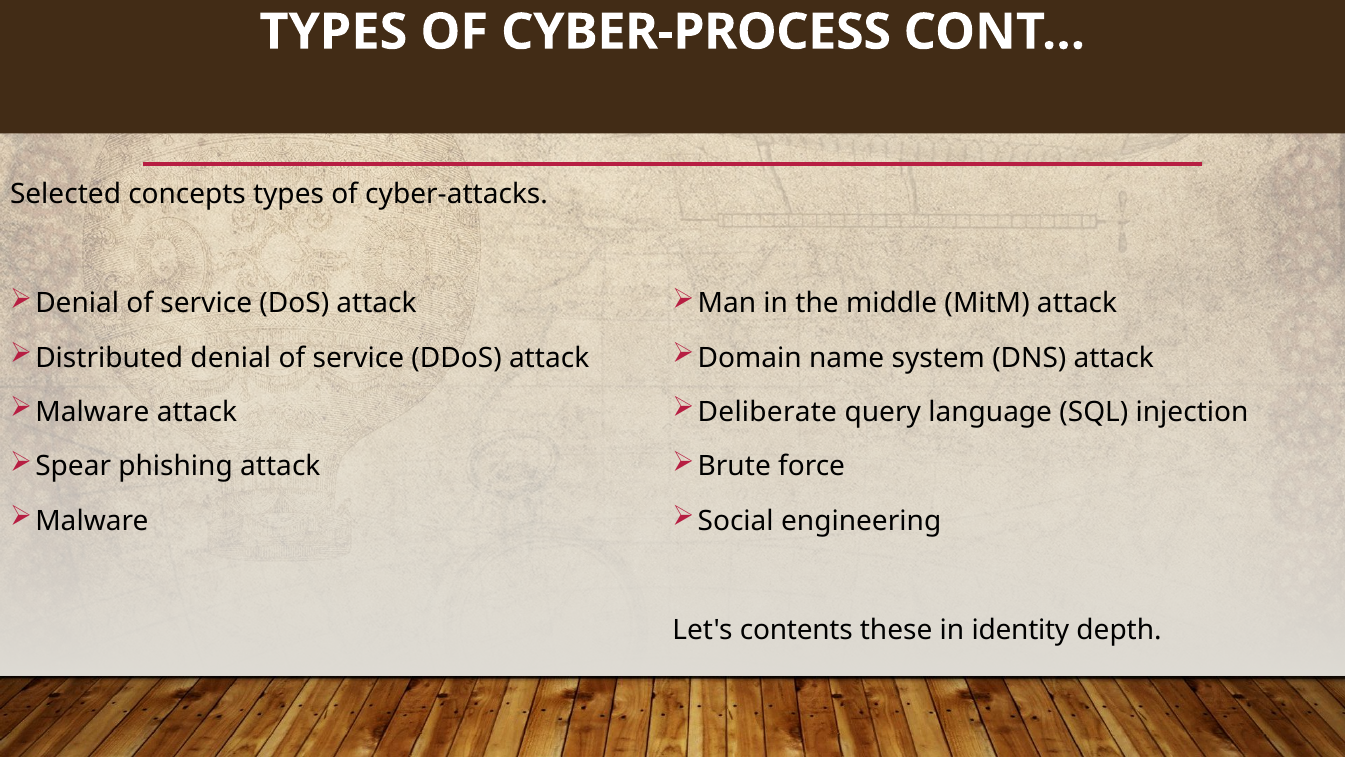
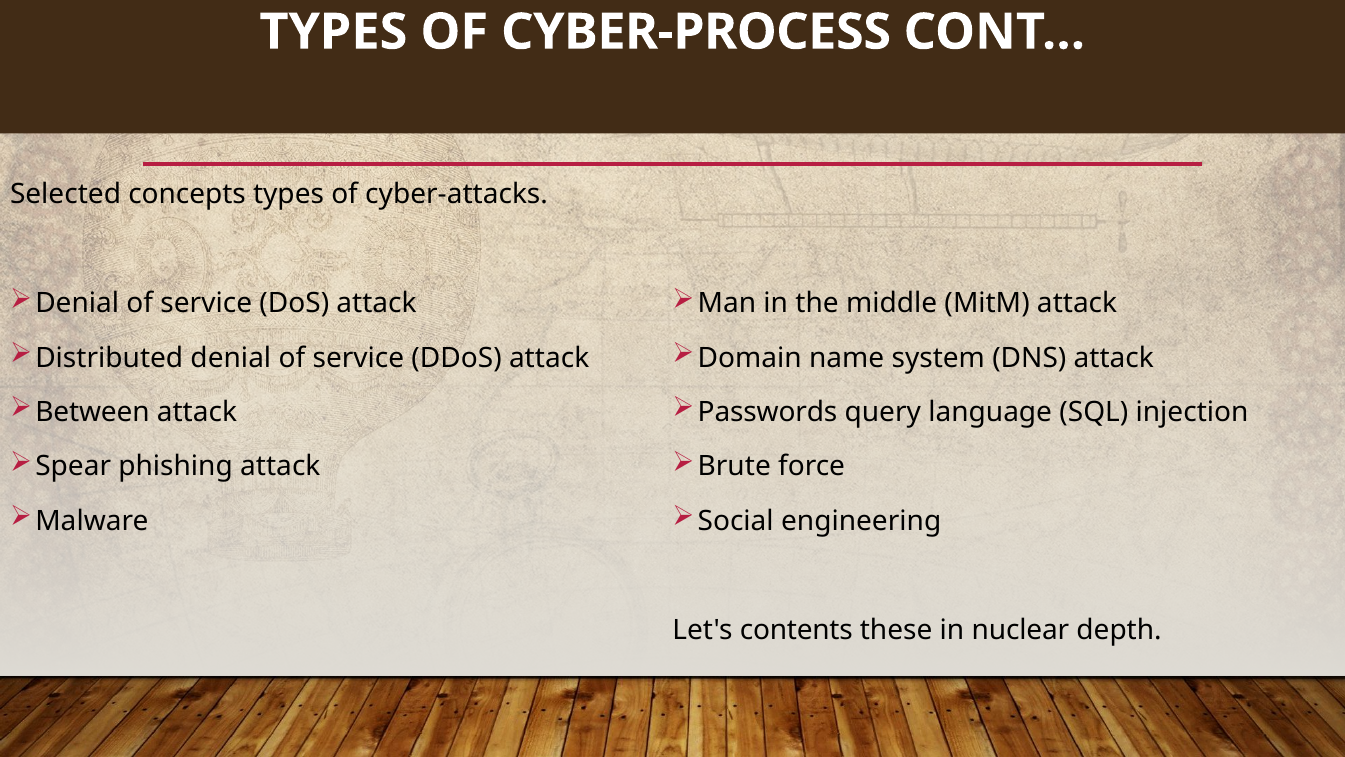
Malware at (92, 412): Malware -> Between
Deliberate: Deliberate -> Passwords
identity: identity -> nuclear
